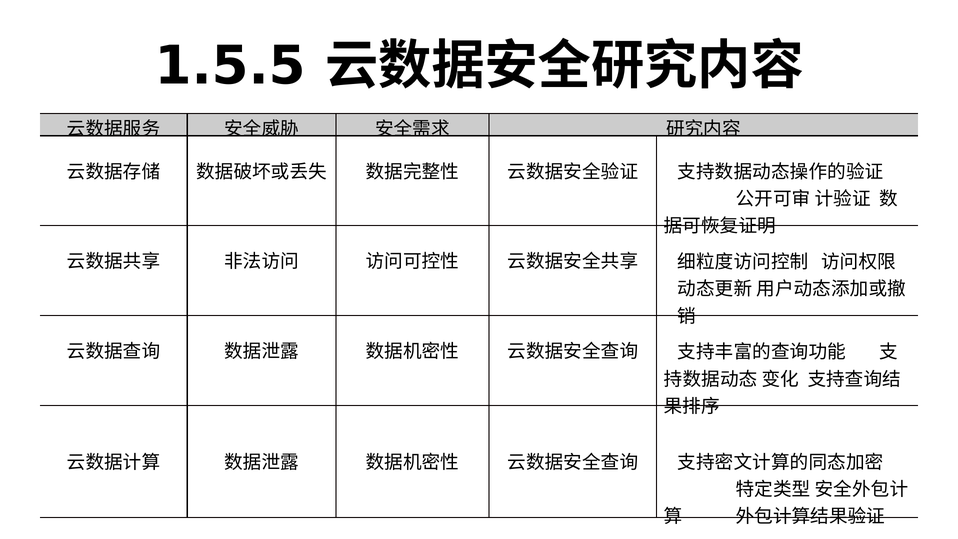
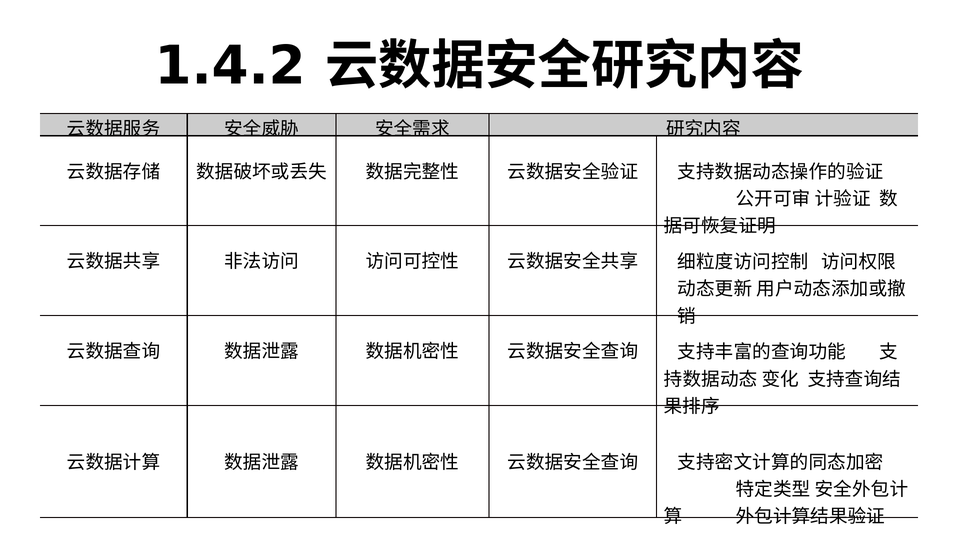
1.5.5: 1.5.5 -> 1.4.2
